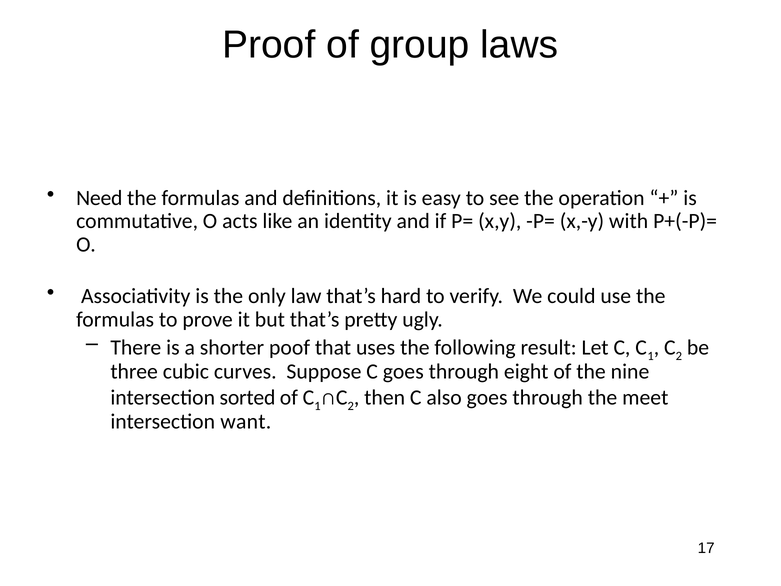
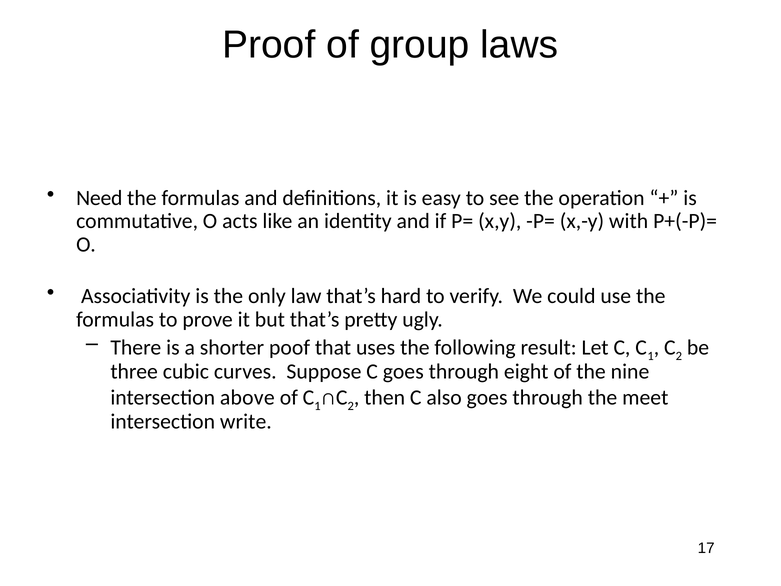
sorted: sorted -> above
want: want -> write
